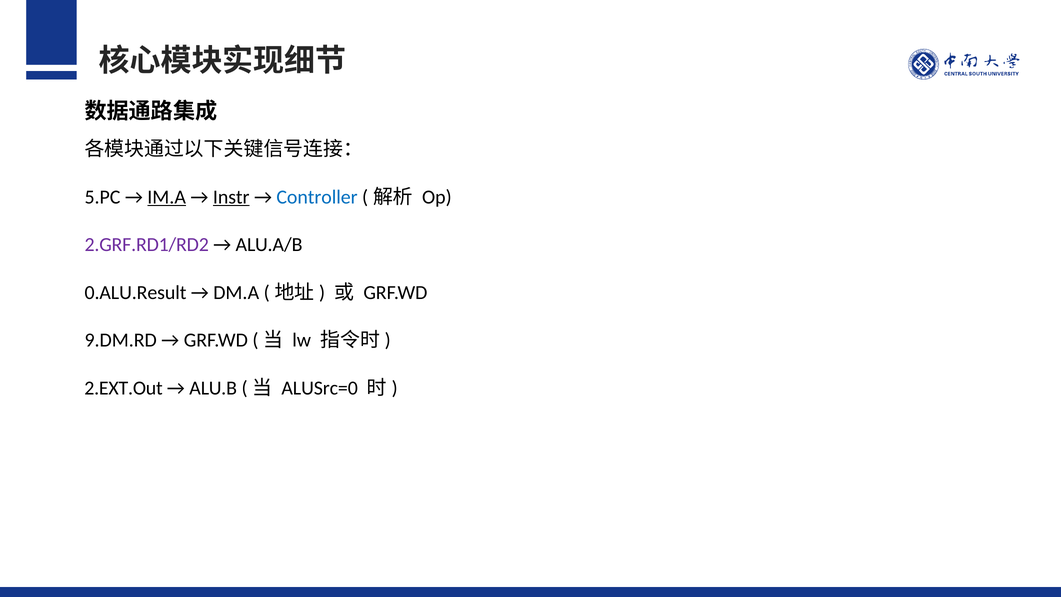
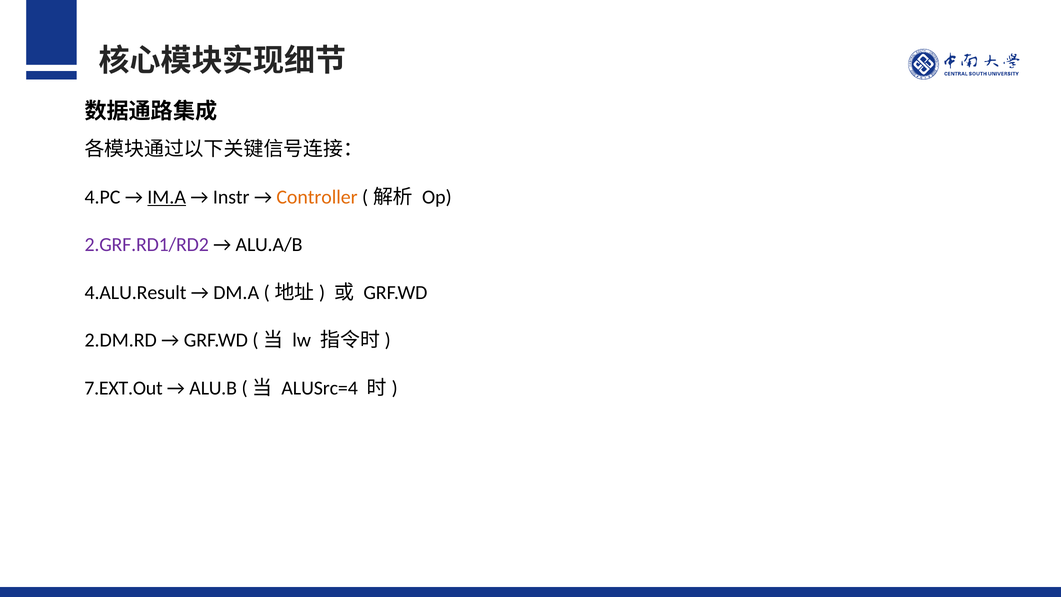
5.PC: 5.PC -> 4.PC
Instr underline: present -> none
Controller colour: blue -> orange
0.ALU.Result: 0.ALU.Result -> 4.ALU.Result
9.DM.RD: 9.DM.RD -> 2.DM.RD
2.EXT.Out: 2.EXT.Out -> 7.EXT.Out
ALUSrc=0: ALUSrc=0 -> ALUSrc=4
